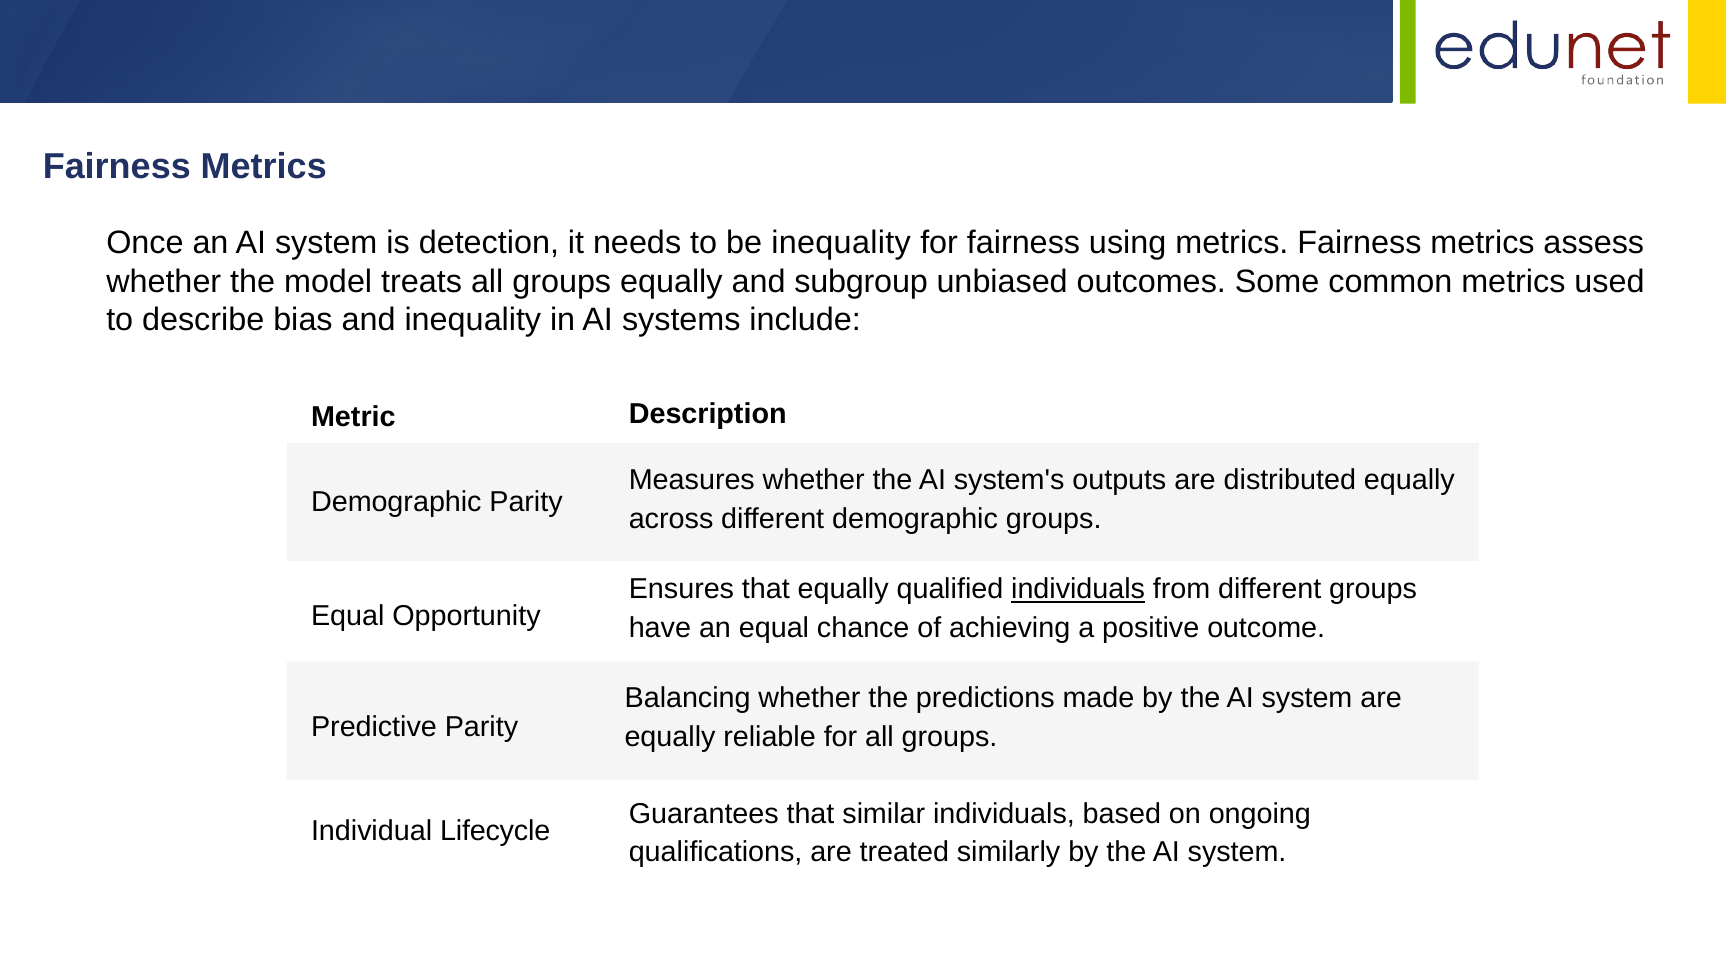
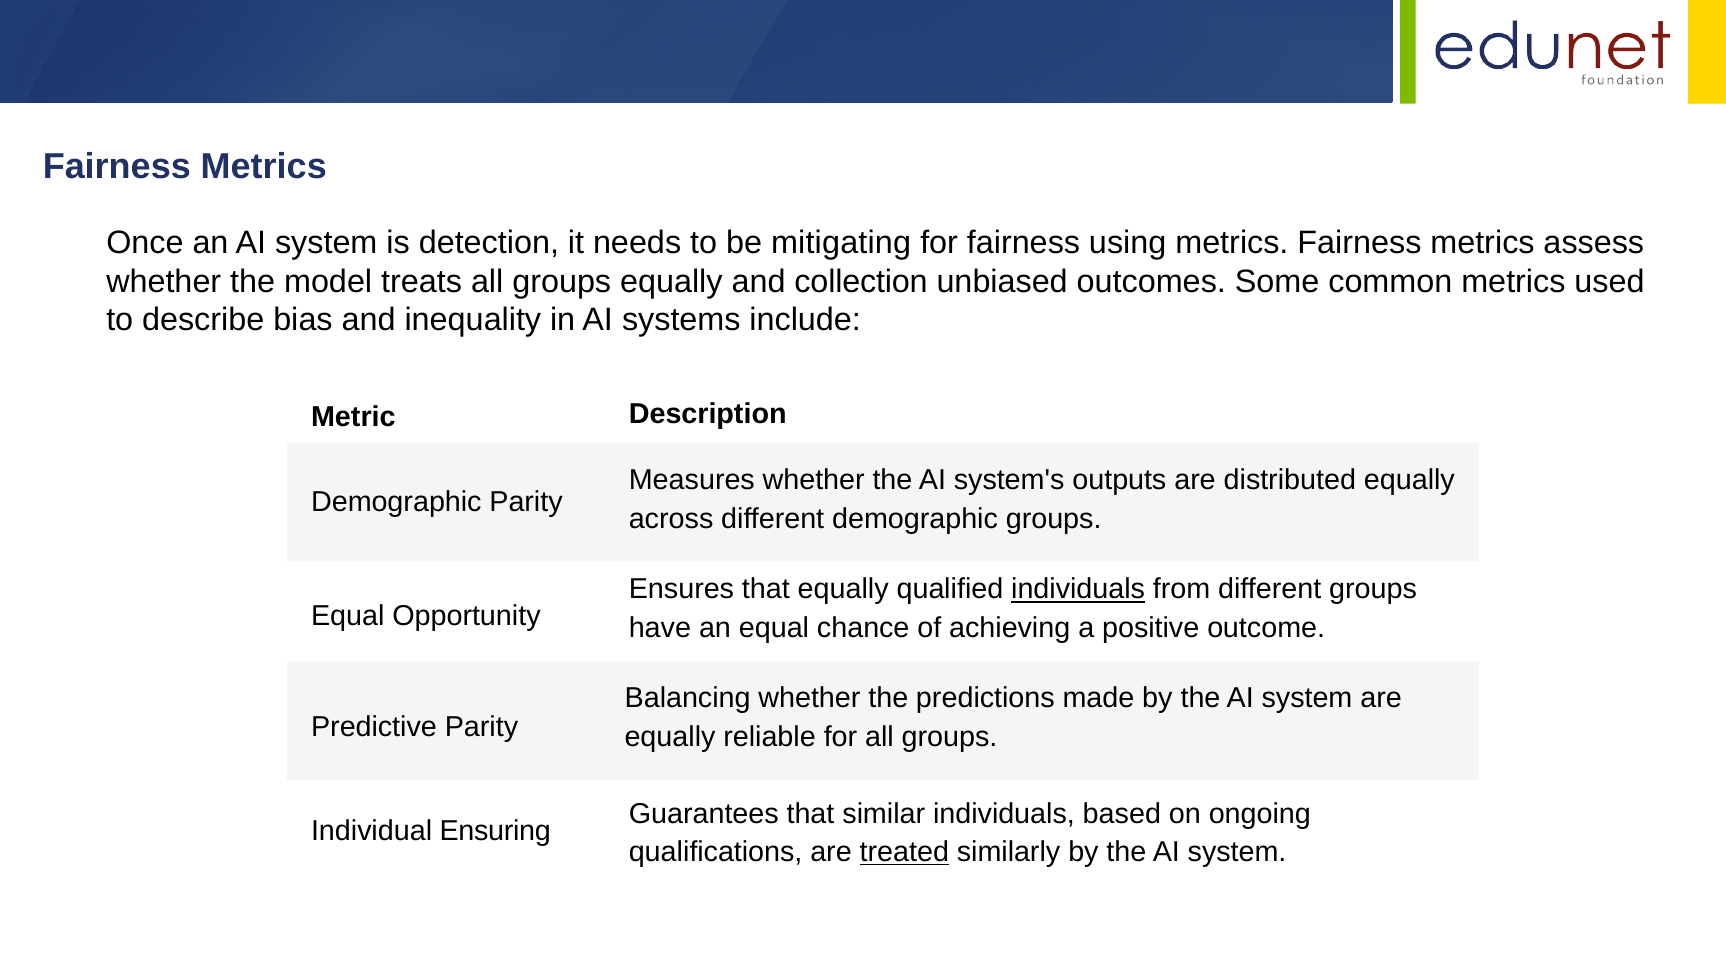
be inequality: inequality -> mitigating
subgroup: subgroup -> collection
Lifecycle: Lifecycle -> Ensuring
treated underline: none -> present
